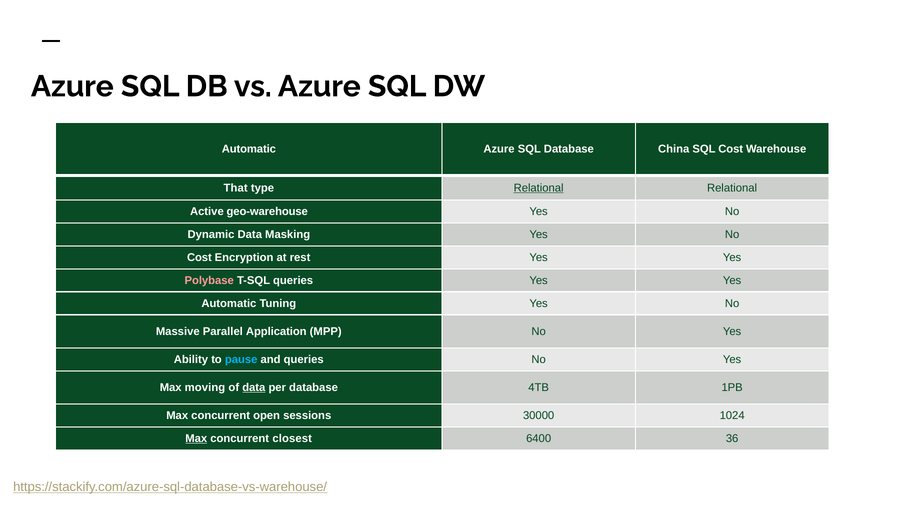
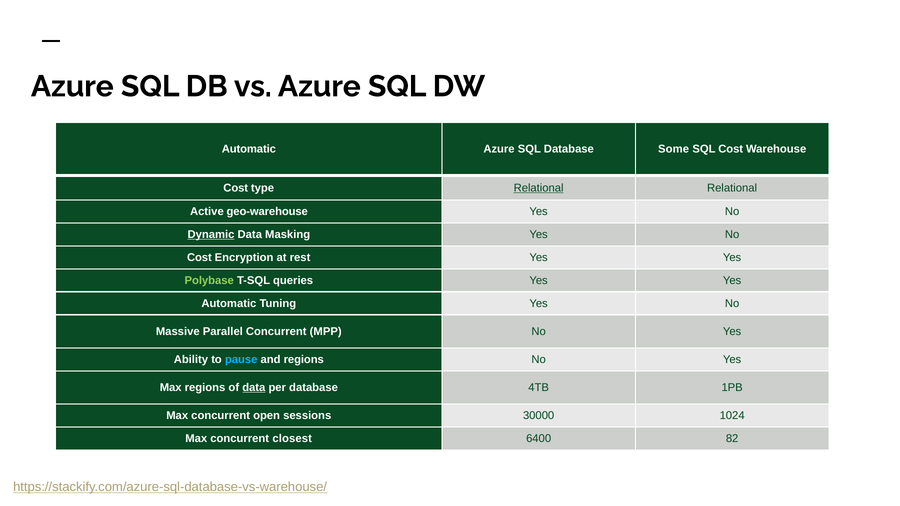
China: China -> Some
That at (236, 188): That -> Cost
Dynamic underline: none -> present
Polybase colour: pink -> light green
Parallel Application: Application -> Concurrent
and queries: queries -> regions
Max moving: moving -> regions
Max at (196, 439) underline: present -> none
36: 36 -> 82
